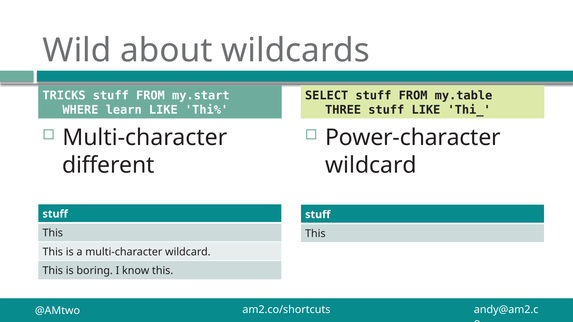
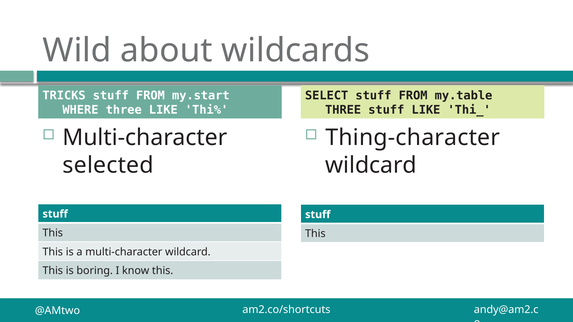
WHERE learn: learn -> three
Power-character: Power-character -> Thing-character
different: different -> selected
